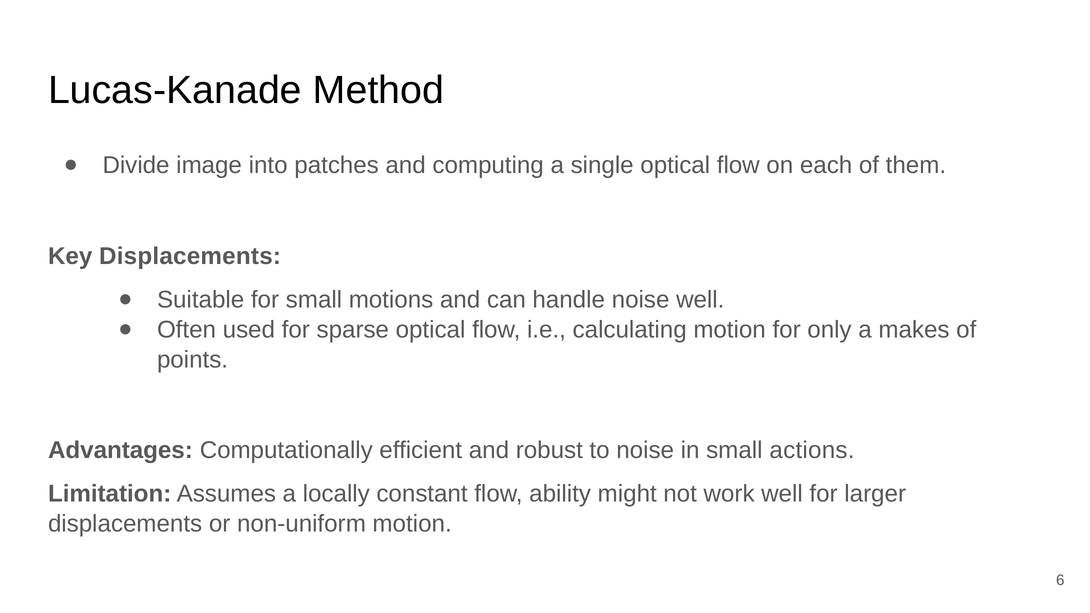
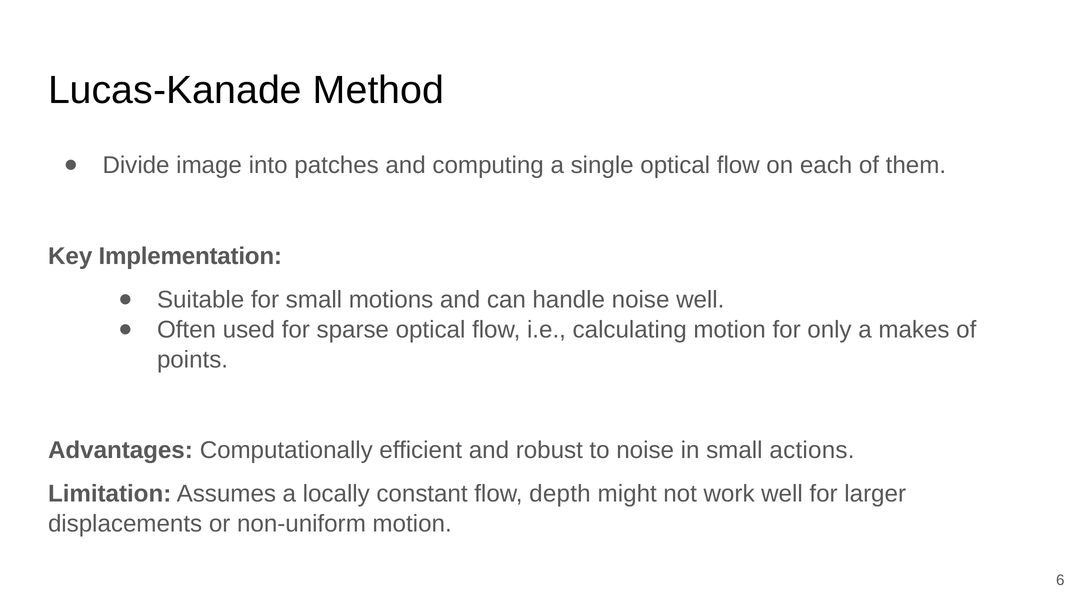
Key Displacements: Displacements -> Implementation
ability: ability -> depth
